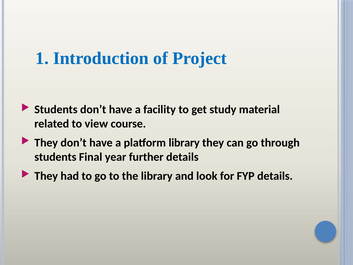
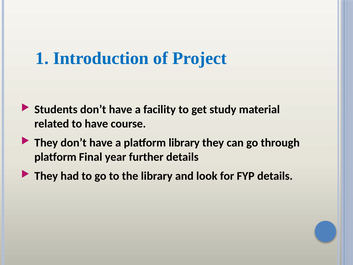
to view: view -> have
students at (55, 157): students -> platform
